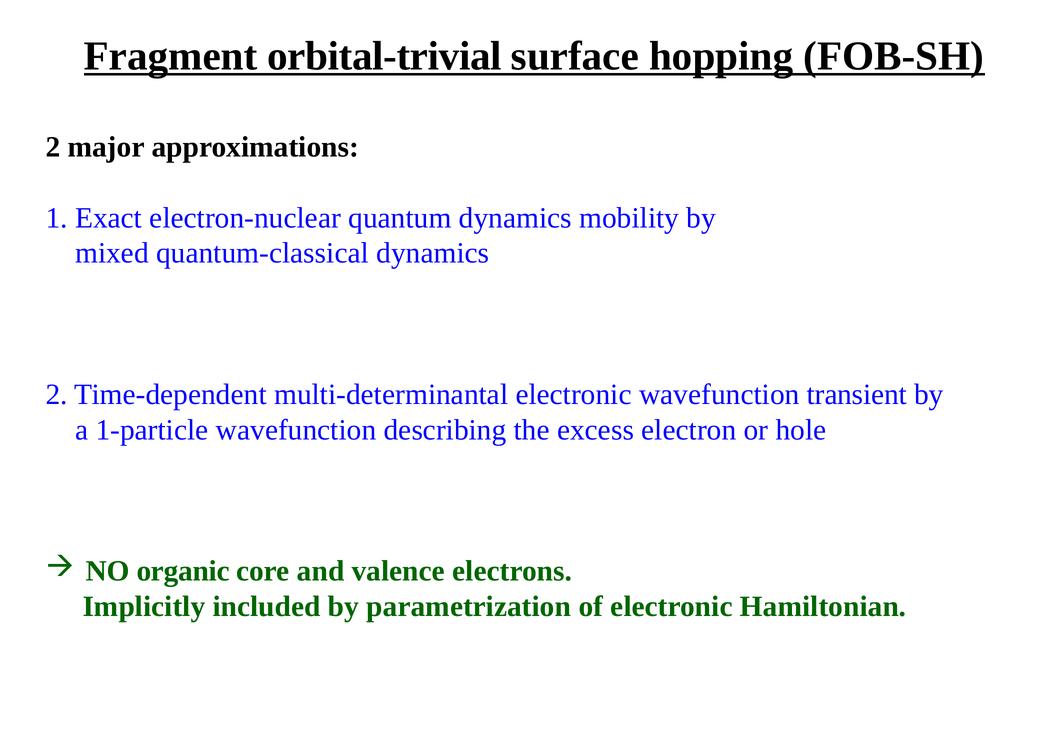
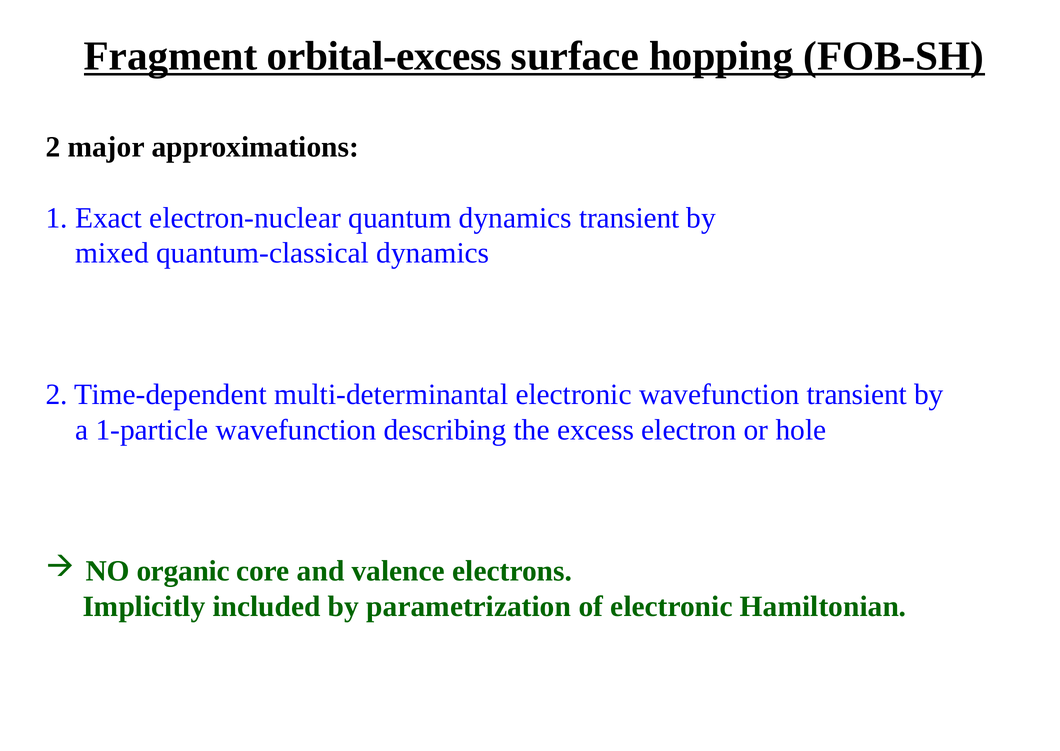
orbital-trivial: orbital-trivial -> orbital-excess
dynamics mobility: mobility -> transient
